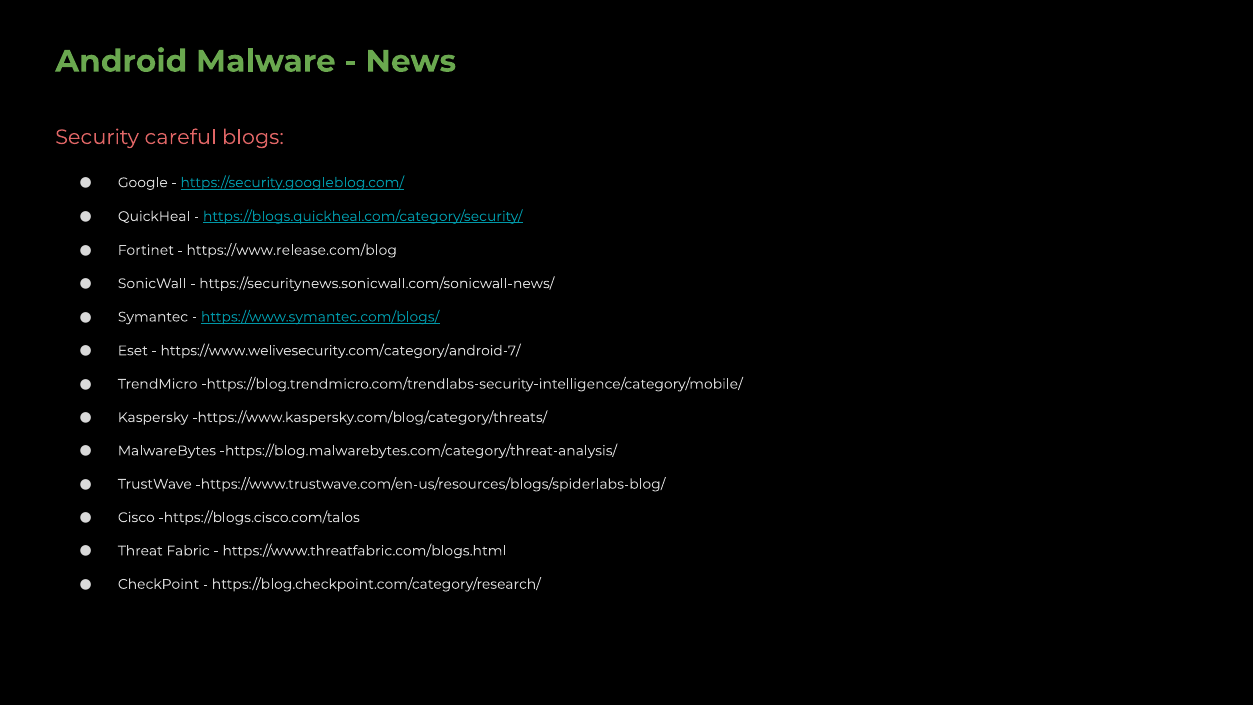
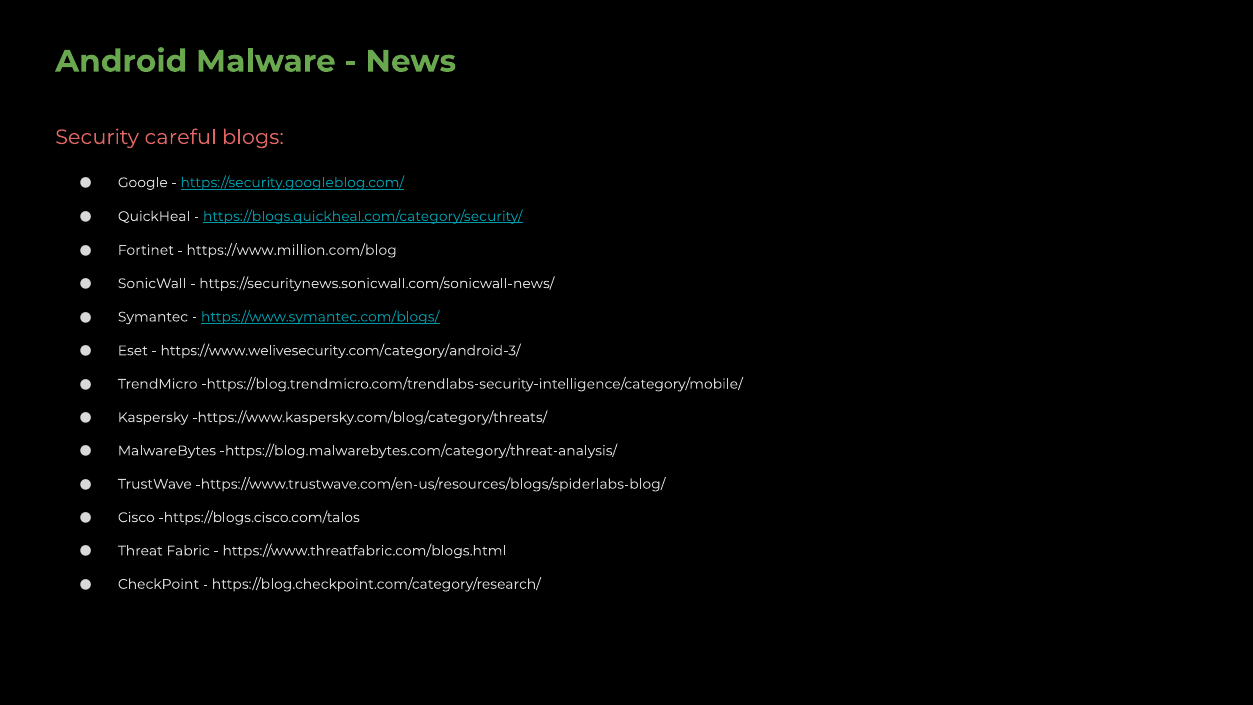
https://www.release.com/blog: https://www.release.com/blog -> https://www.million.com/blog
https://www.welivesecurity.com/category/android-7/: https://www.welivesecurity.com/category/android-7/ -> https://www.welivesecurity.com/category/android-3/
